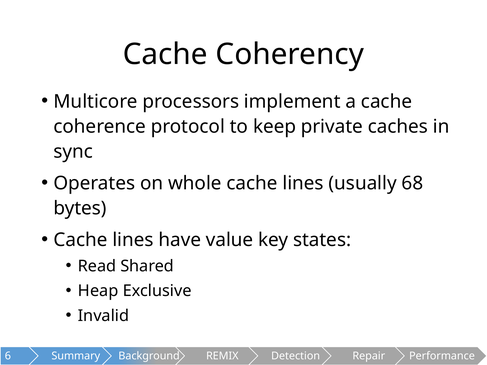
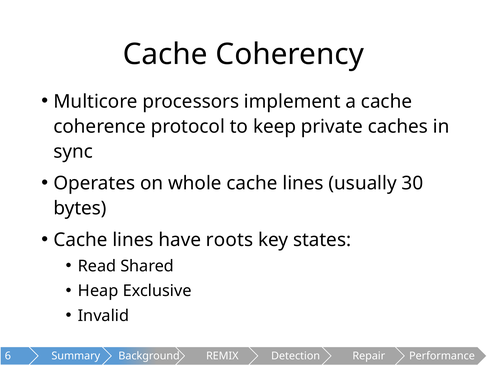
68: 68 -> 30
value: value -> roots
